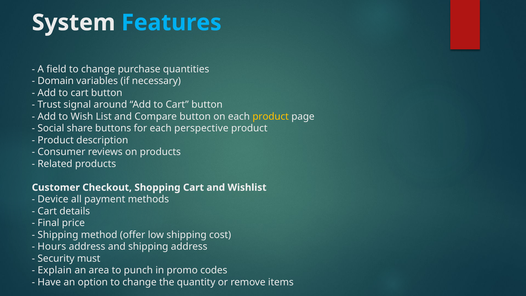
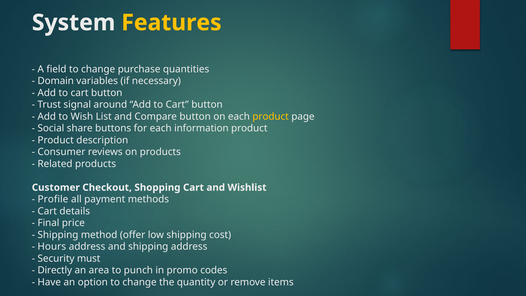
Features colour: light blue -> yellow
perspective: perspective -> information
Device: Device -> Profile
Explain: Explain -> Directly
